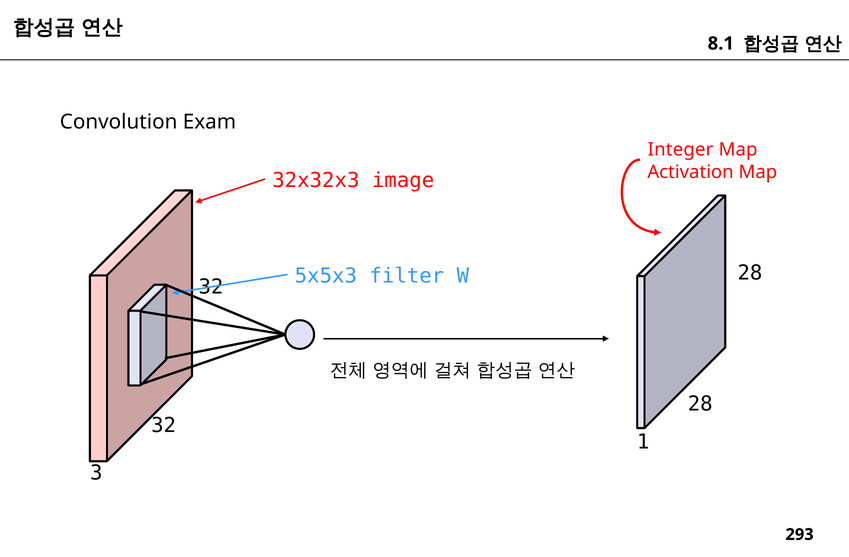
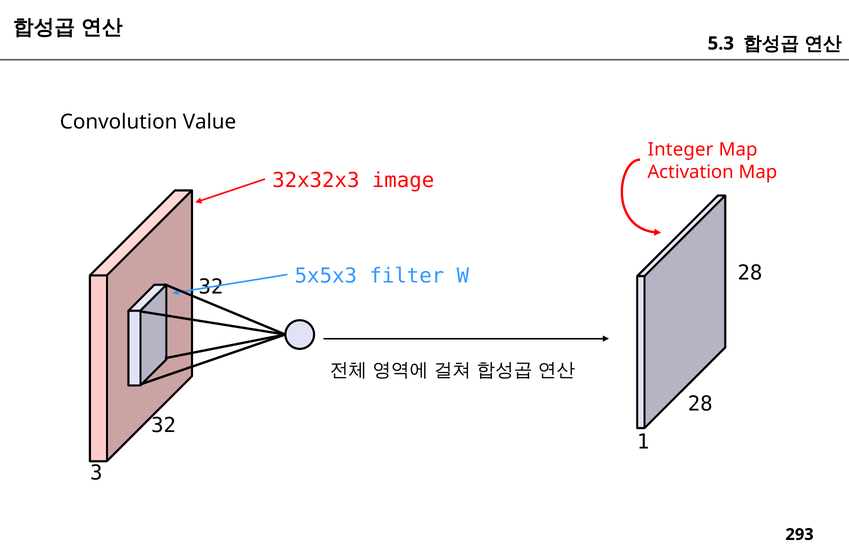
8.1: 8.1 -> 5.3
Exam: Exam -> Value
